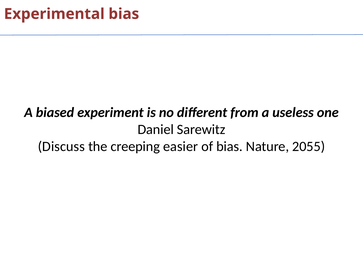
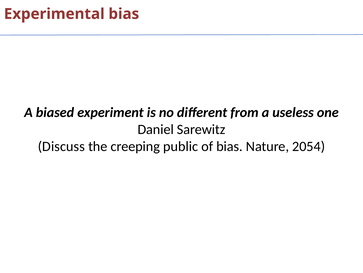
easier: easier -> public
2055: 2055 -> 2054
